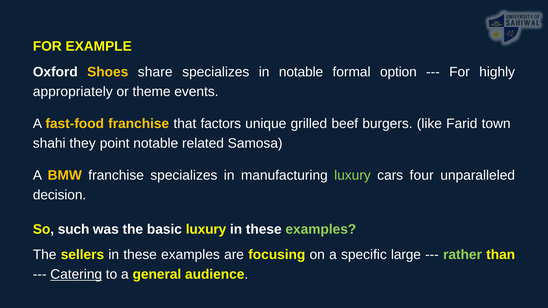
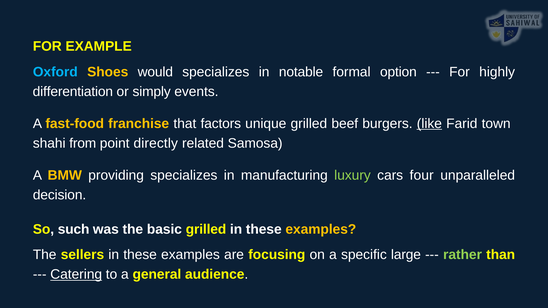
Oxford colour: white -> light blue
share: share -> would
appropriately: appropriately -> differentiation
theme: theme -> simply
like underline: none -> present
they: they -> from
point notable: notable -> directly
BMW franchise: franchise -> providing
basic luxury: luxury -> grilled
examples at (321, 229) colour: light green -> yellow
